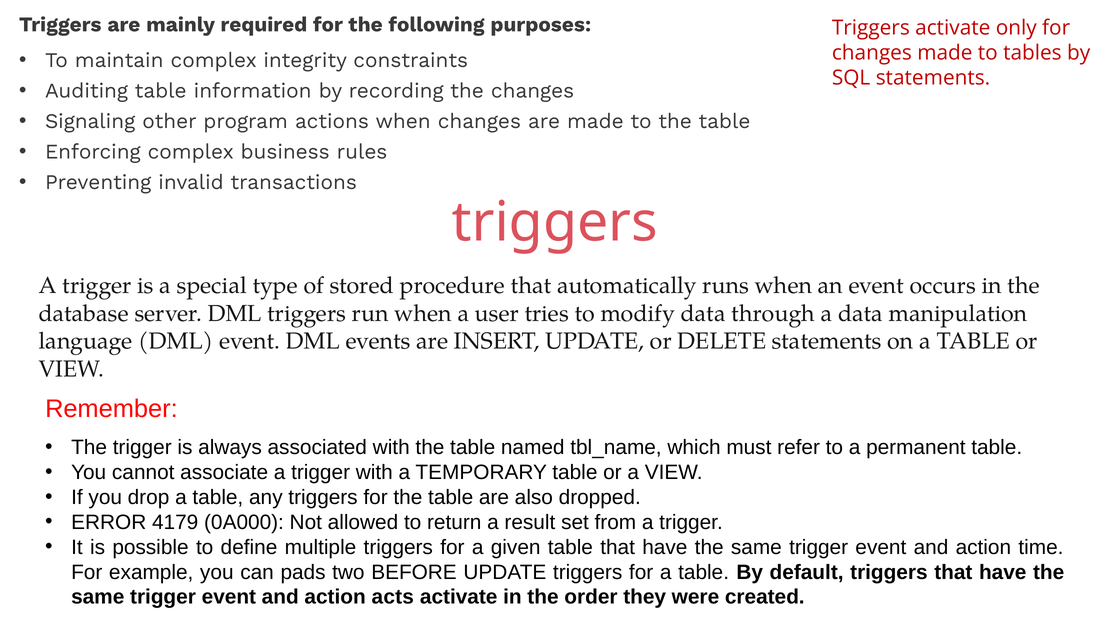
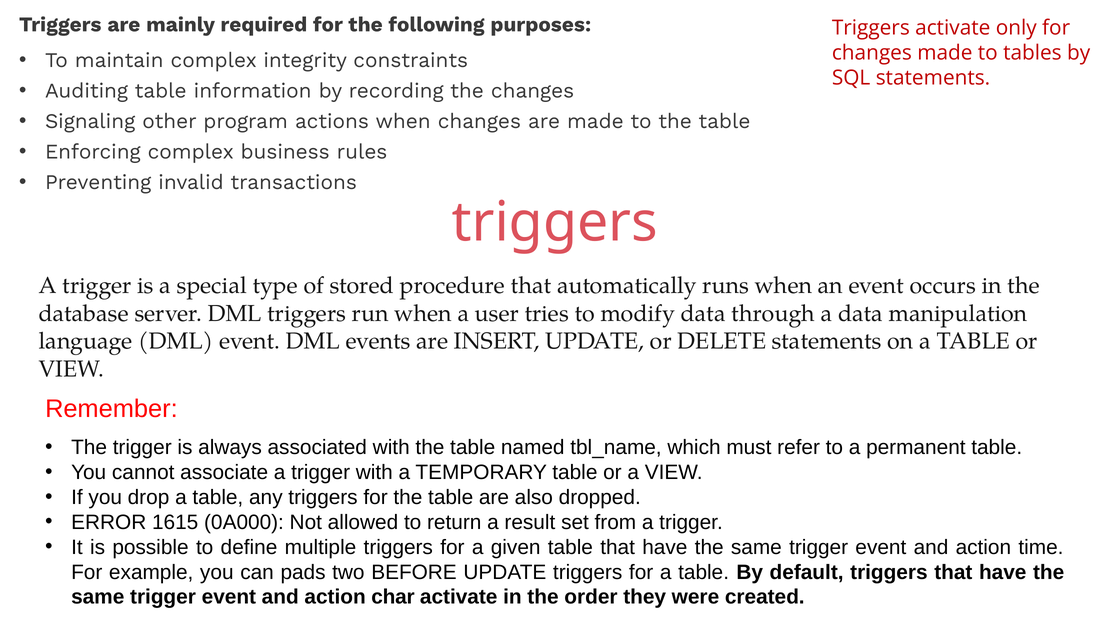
4179: 4179 -> 1615
acts: acts -> char
